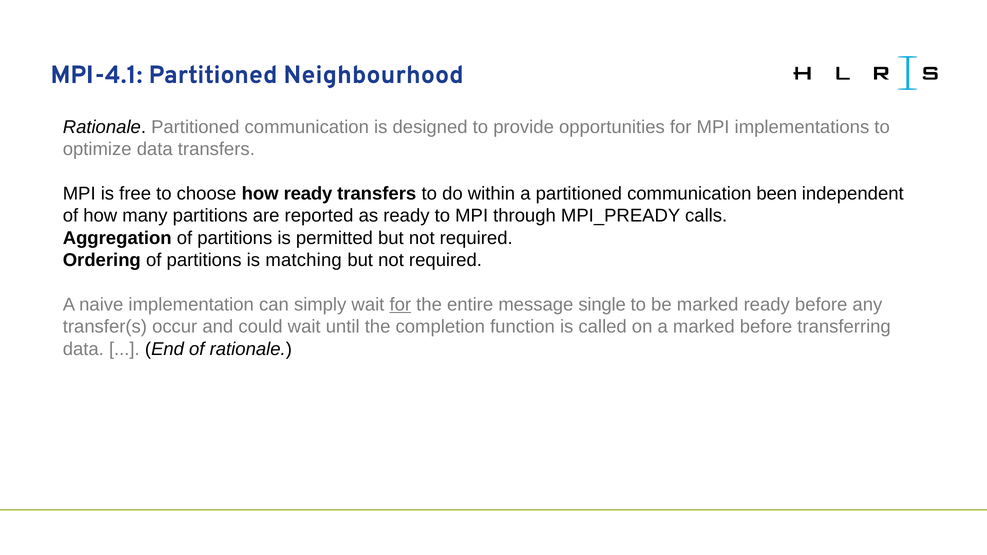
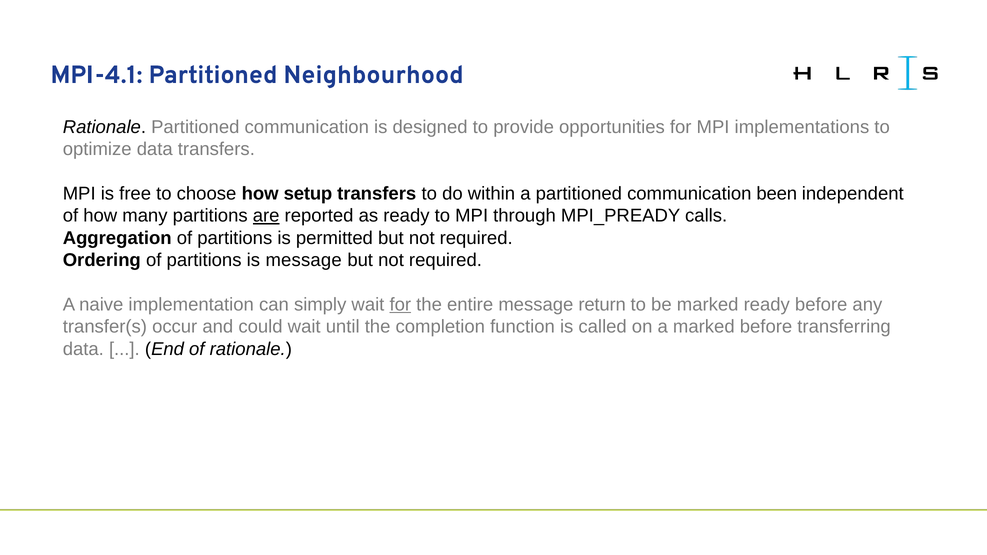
how ready: ready -> setup
are underline: none -> present
is matching: matching -> message
single: single -> return
